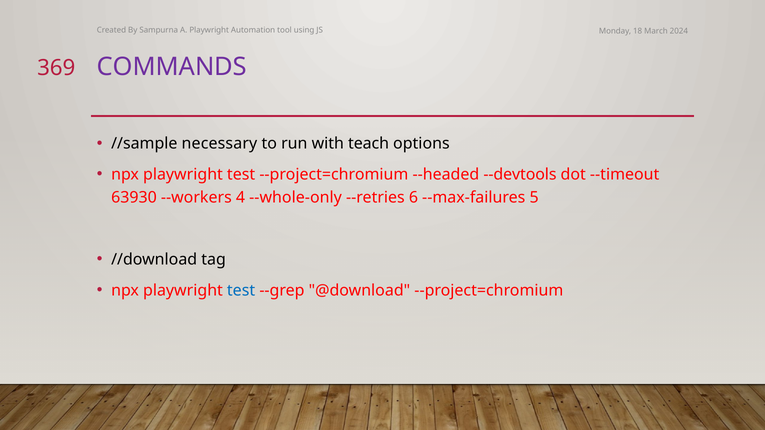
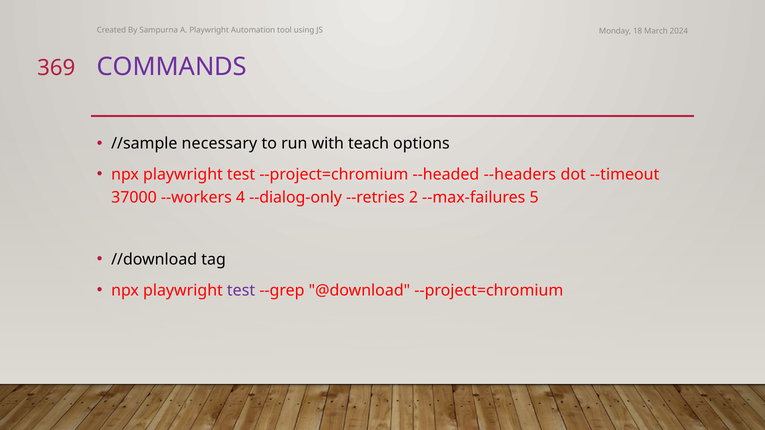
--devtools: --devtools -> --headers
63930: 63930 -> 37000
--whole-only: --whole-only -> --dialog-only
6: 6 -> 2
test at (241, 290) colour: blue -> purple
